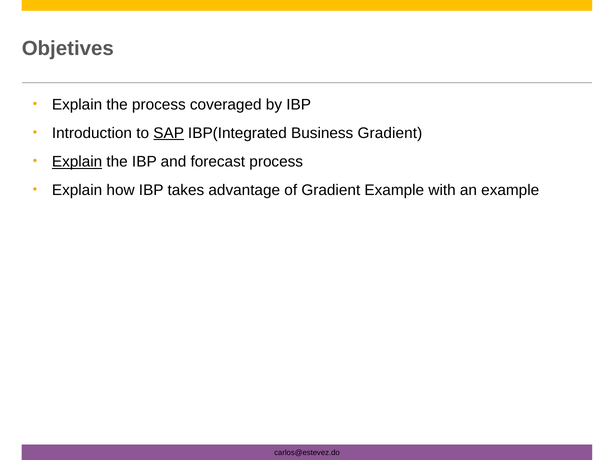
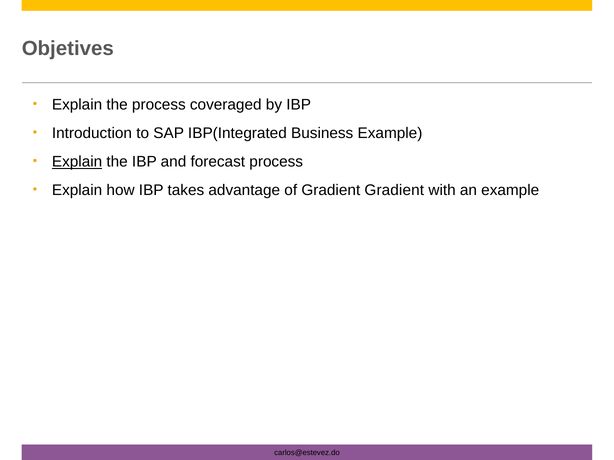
SAP underline: present -> none
Business Gradient: Gradient -> Example
Gradient Example: Example -> Gradient
